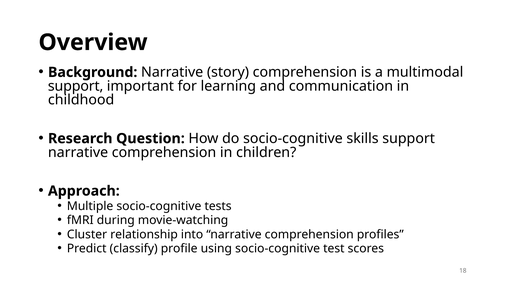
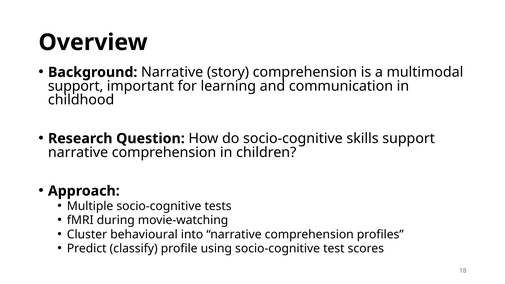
relationship: relationship -> behavioural
